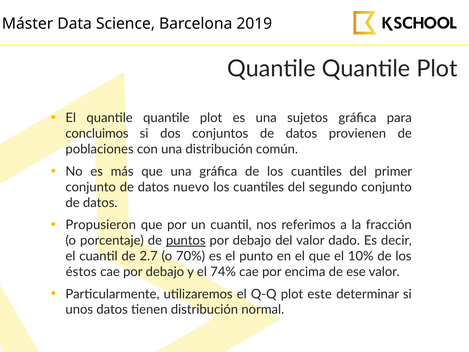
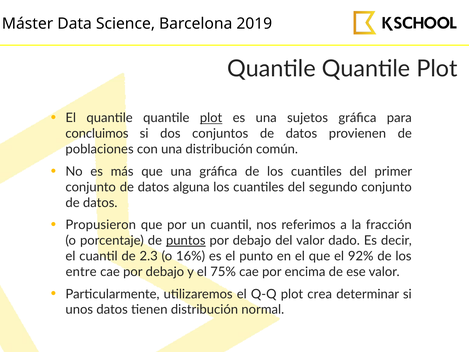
plot at (211, 118) underline: none -> present
nuevo: nuevo -> alguna
2.7: 2.7 -> 2.3
70%: 70% -> 16%
10%: 10% -> 92%
éstos: éstos -> entre
74%: 74% -> 75%
este: este -> crea
